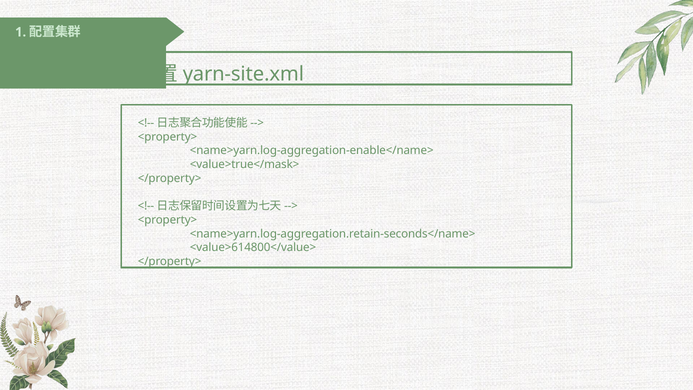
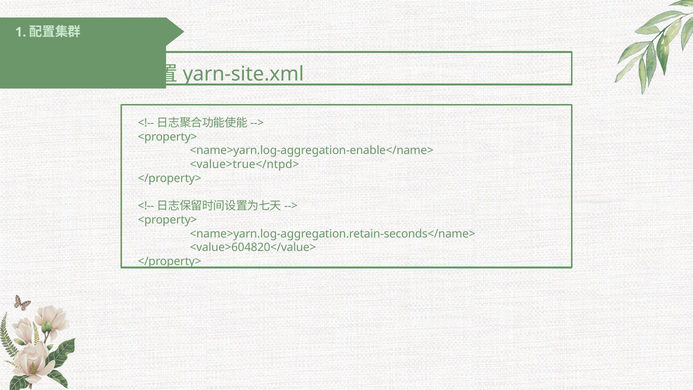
<value>true</mask>: <value>true</mask> -> <value>true</ntpd>
<value>614800</value>: <value>614800</value> -> <value>604820</value>
